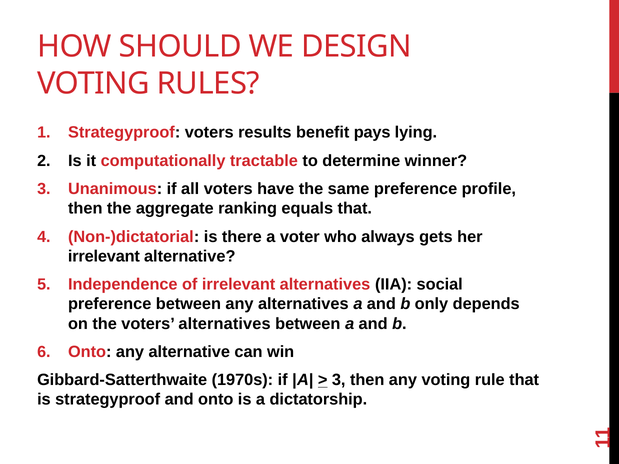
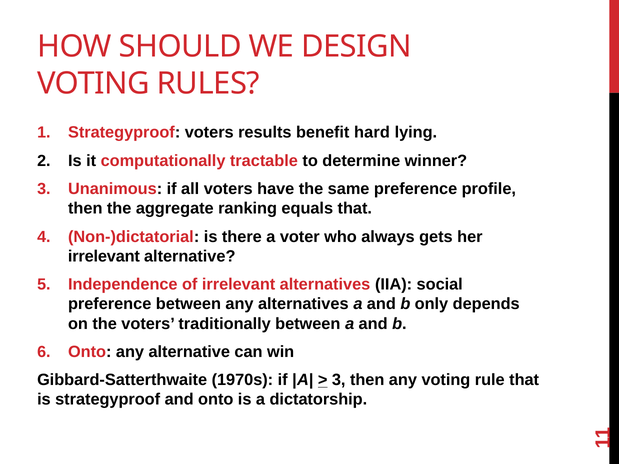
pays: pays -> hard
voters alternatives: alternatives -> traditionally
